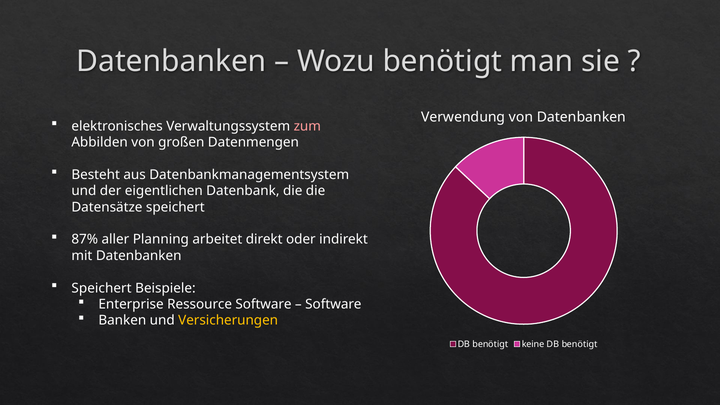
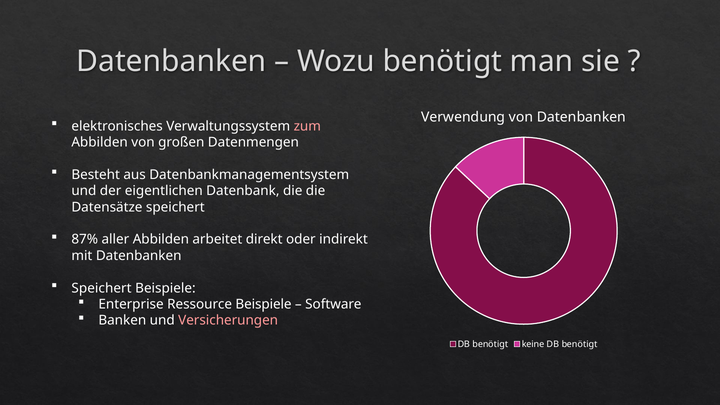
aller Planning: Planning -> Abbilden
Ressource Software: Software -> Beispiele
Versicherungen colour: yellow -> pink
